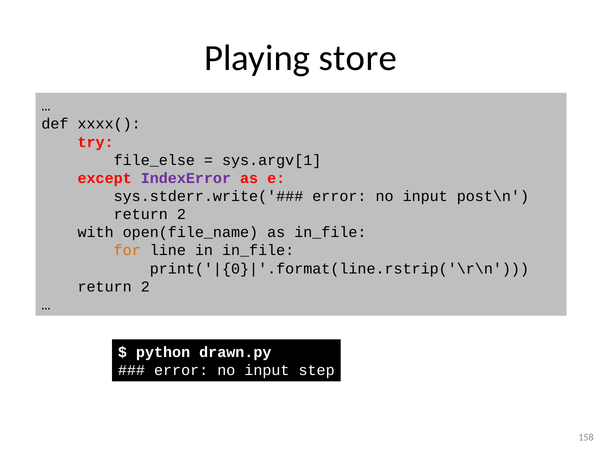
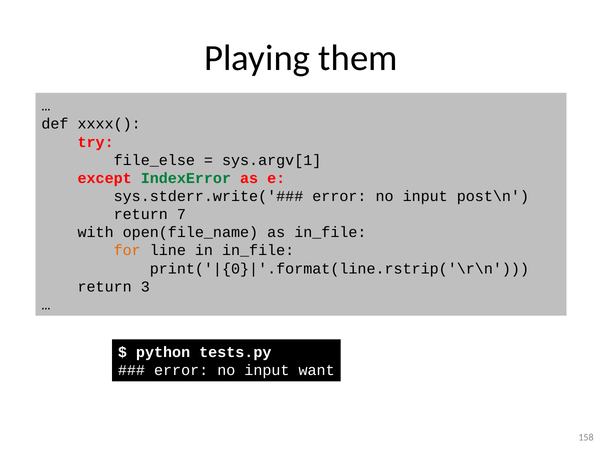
store: store -> them
IndexError colour: purple -> green
2 at (181, 214): 2 -> 7
2 at (145, 286): 2 -> 3
drawn.py: drawn.py -> tests.py
step: step -> want
